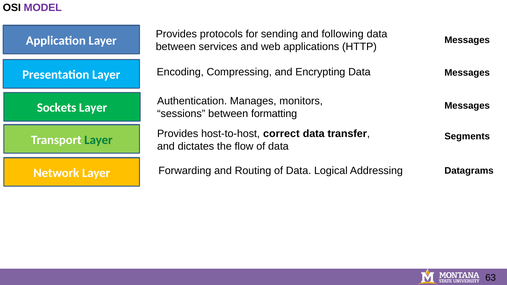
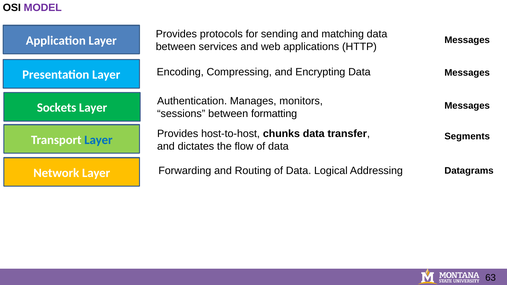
following: following -> matching
correct: correct -> chunks
Layer at (98, 140) colour: green -> blue
